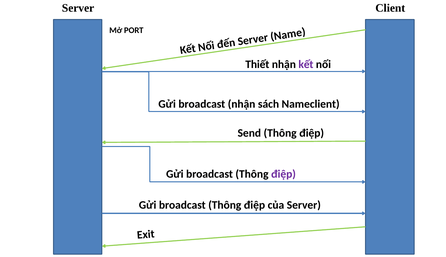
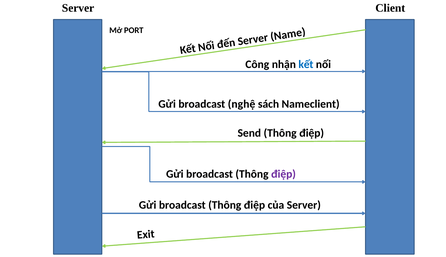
Thiết: Thiết -> Công
kết at (306, 64) colour: purple -> blue
broadcast nhận: nhận -> nghệ
